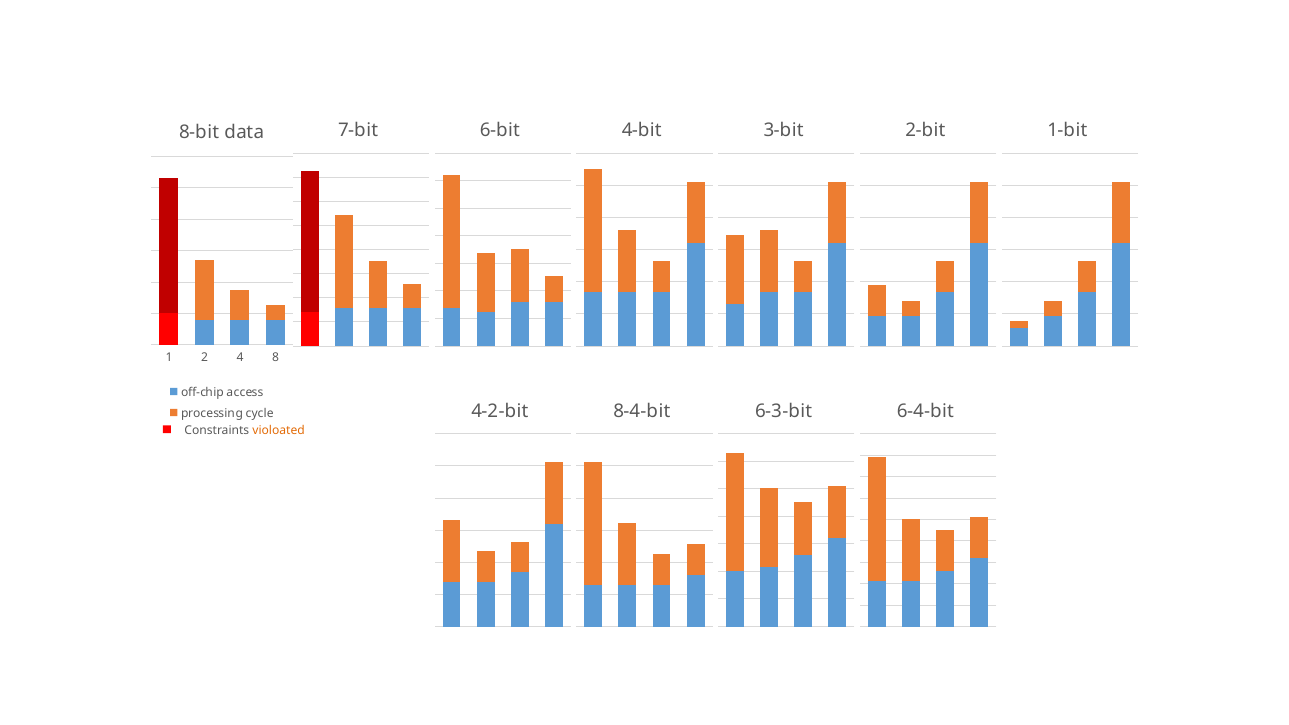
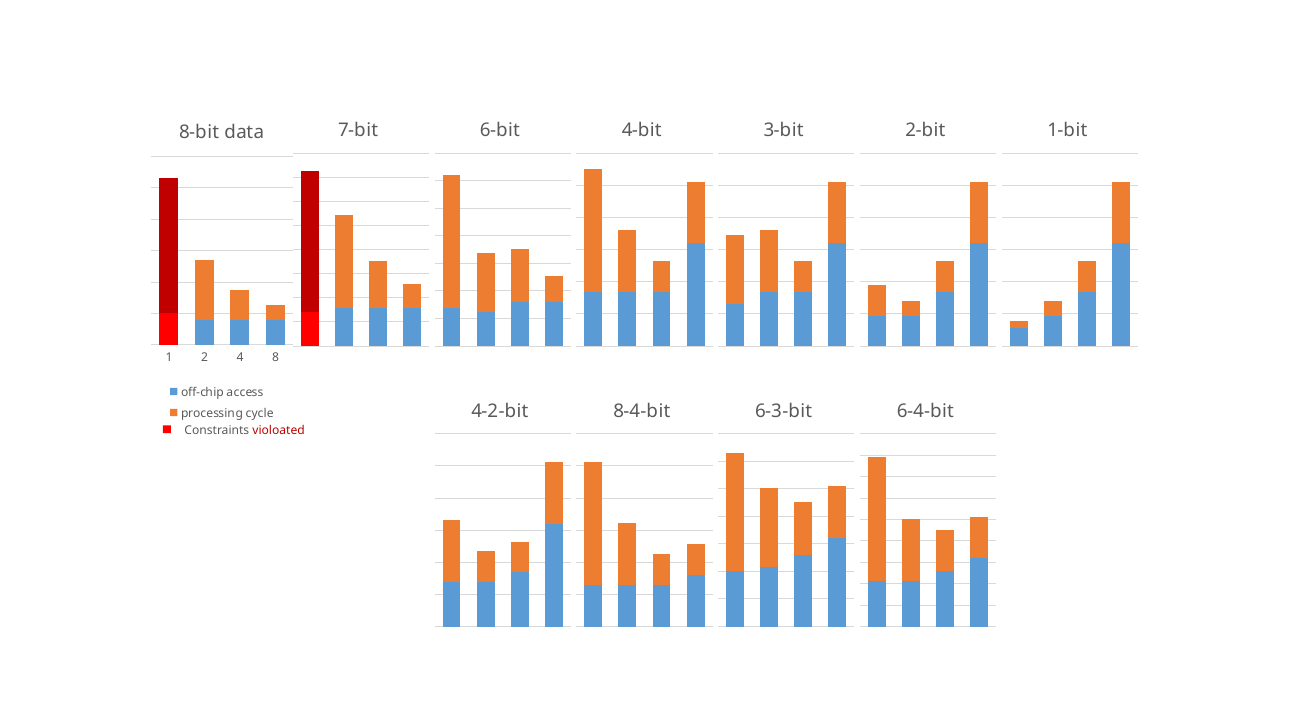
violoated colour: orange -> red
